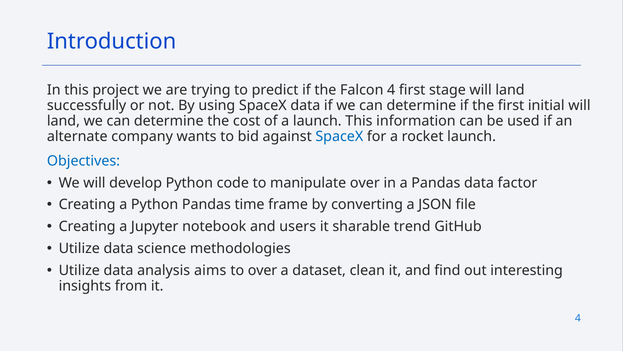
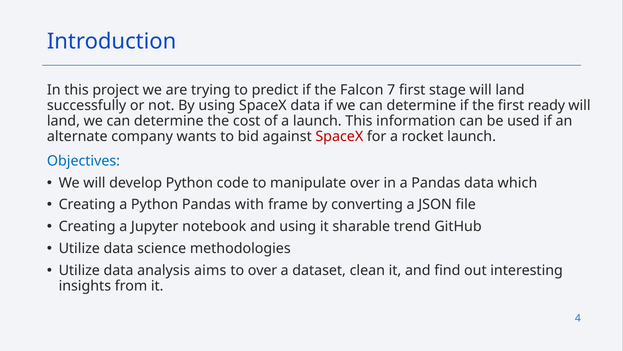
Falcon 4: 4 -> 7
initial: initial -> ready
SpaceX at (339, 136) colour: blue -> red
factor: factor -> which
time: time -> with
and users: users -> using
